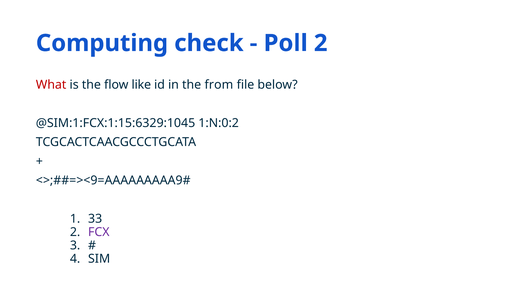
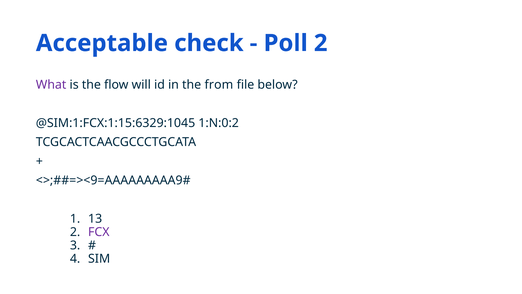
Computing: Computing -> Acceptable
What colour: red -> purple
like: like -> will
33: 33 -> 13
